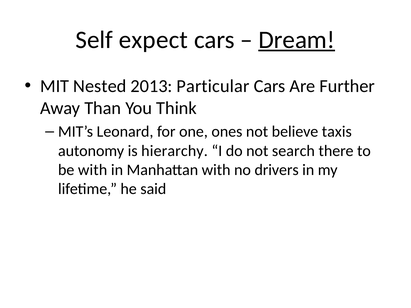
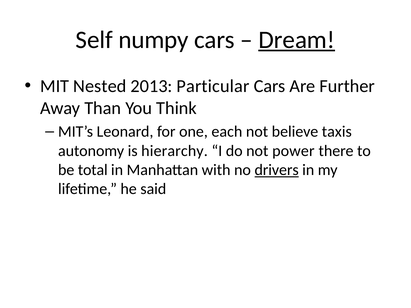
expect: expect -> numpy
ones: ones -> each
search: search -> power
be with: with -> total
drivers underline: none -> present
